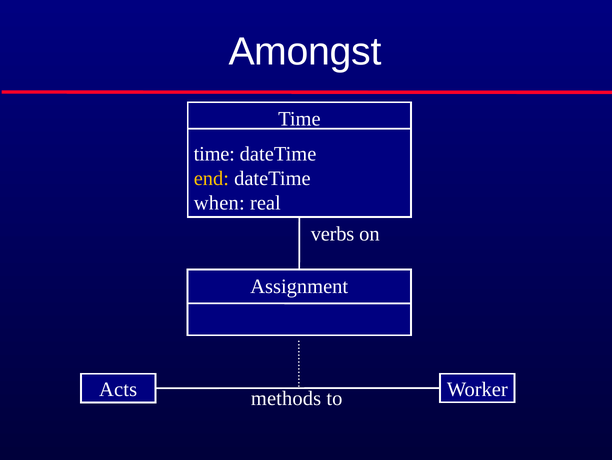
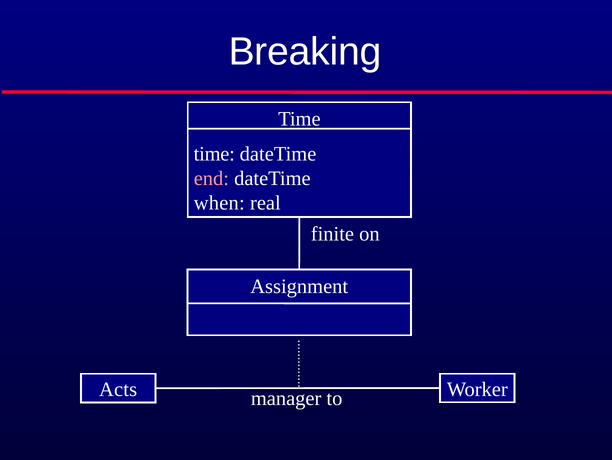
Amongst: Amongst -> Breaking
end colour: yellow -> pink
verbs: verbs -> finite
methods: methods -> manager
